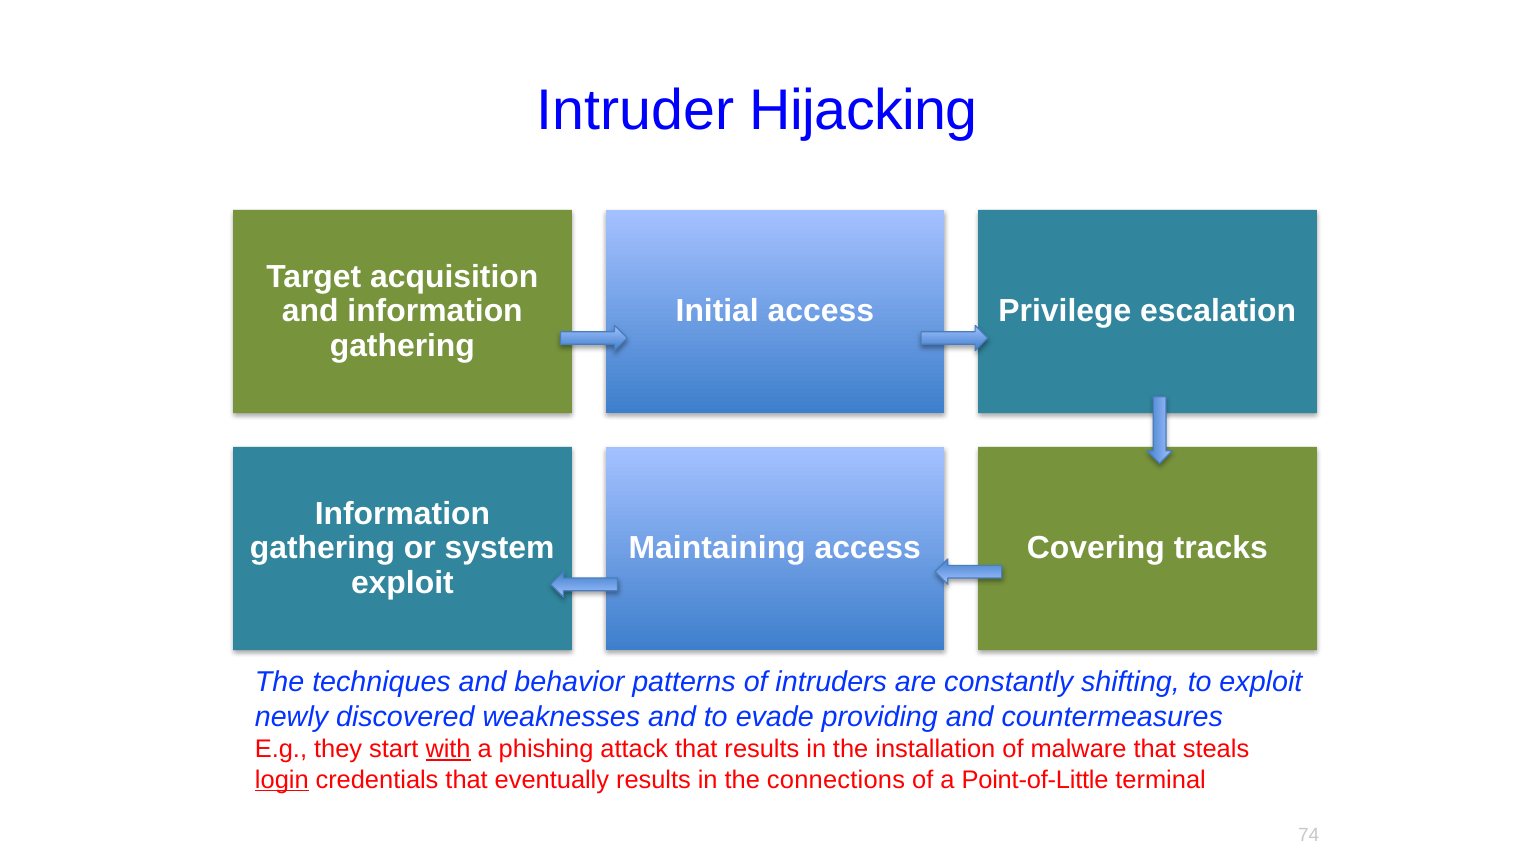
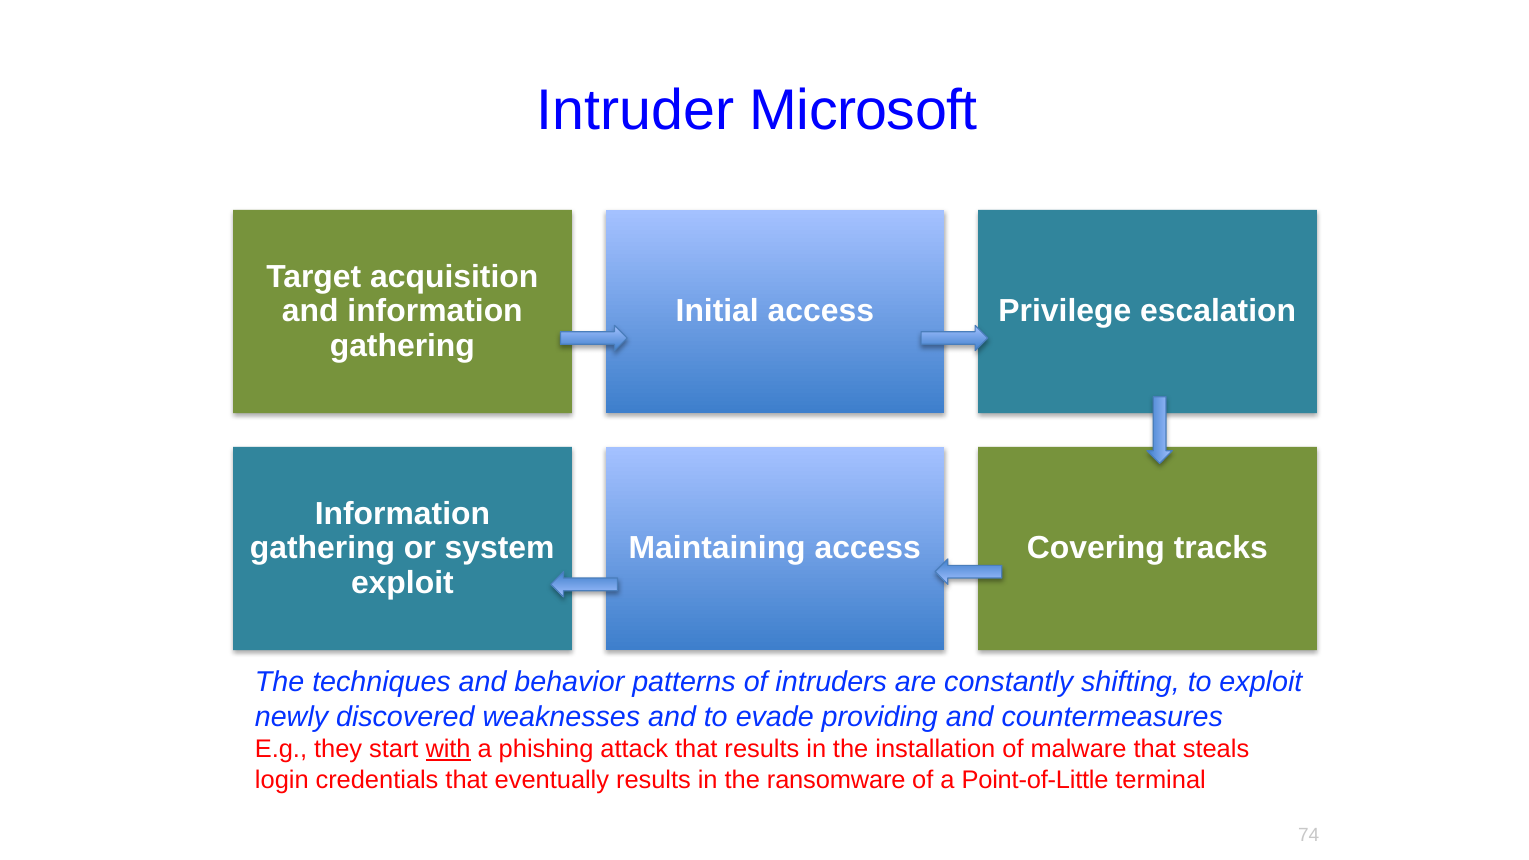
Hijacking: Hijacking -> Microsoft
login underline: present -> none
connections: connections -> ransomware
